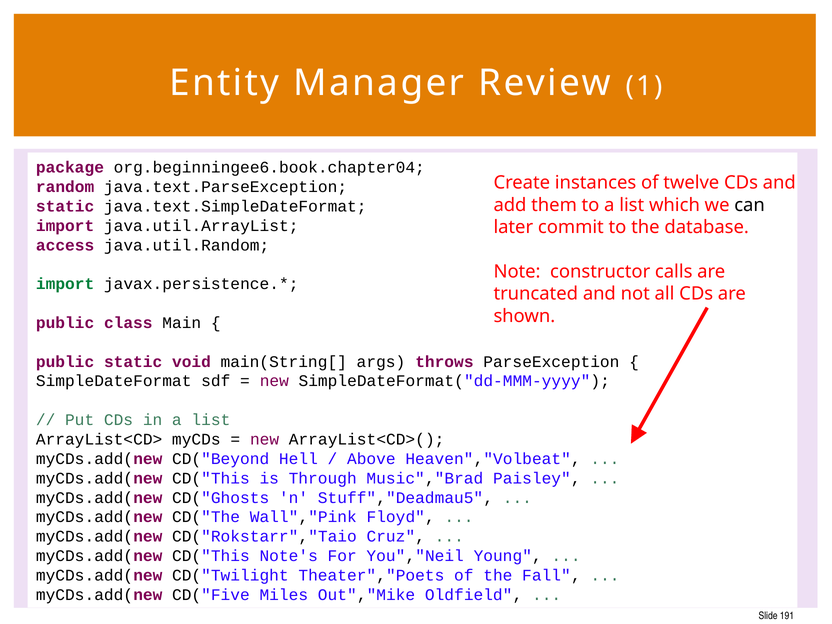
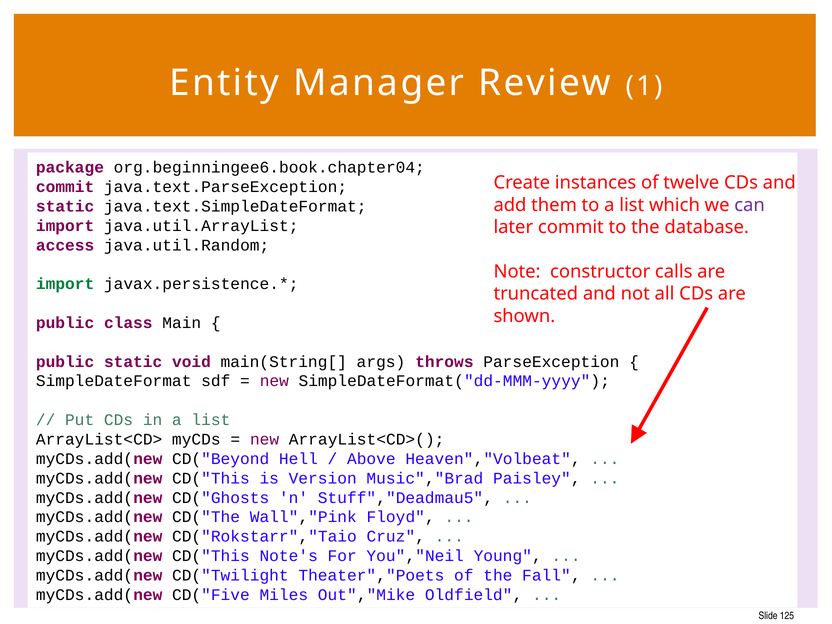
random at (65, 187): random -> commit
can colour: black -> purple
Through: Through -> Version
191: 191 -> 125
